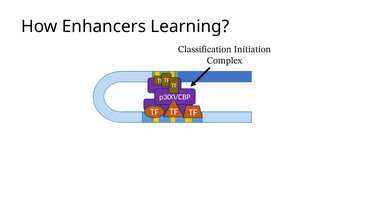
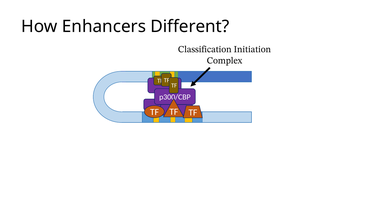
Learning: Learning -> Different
